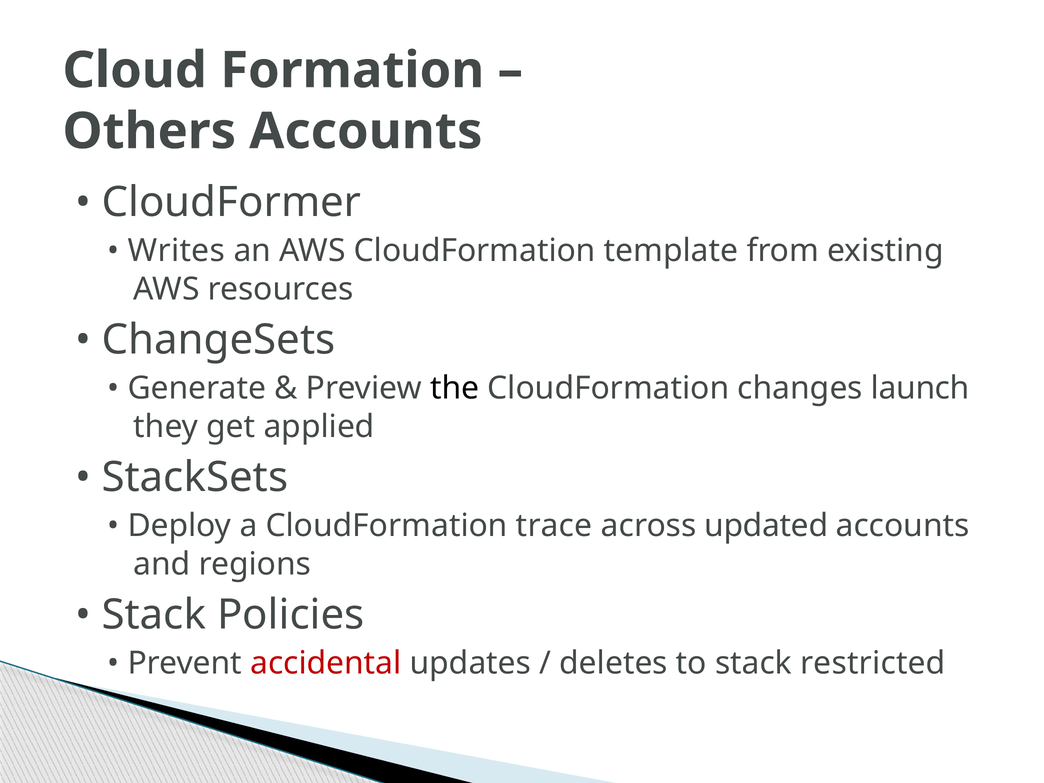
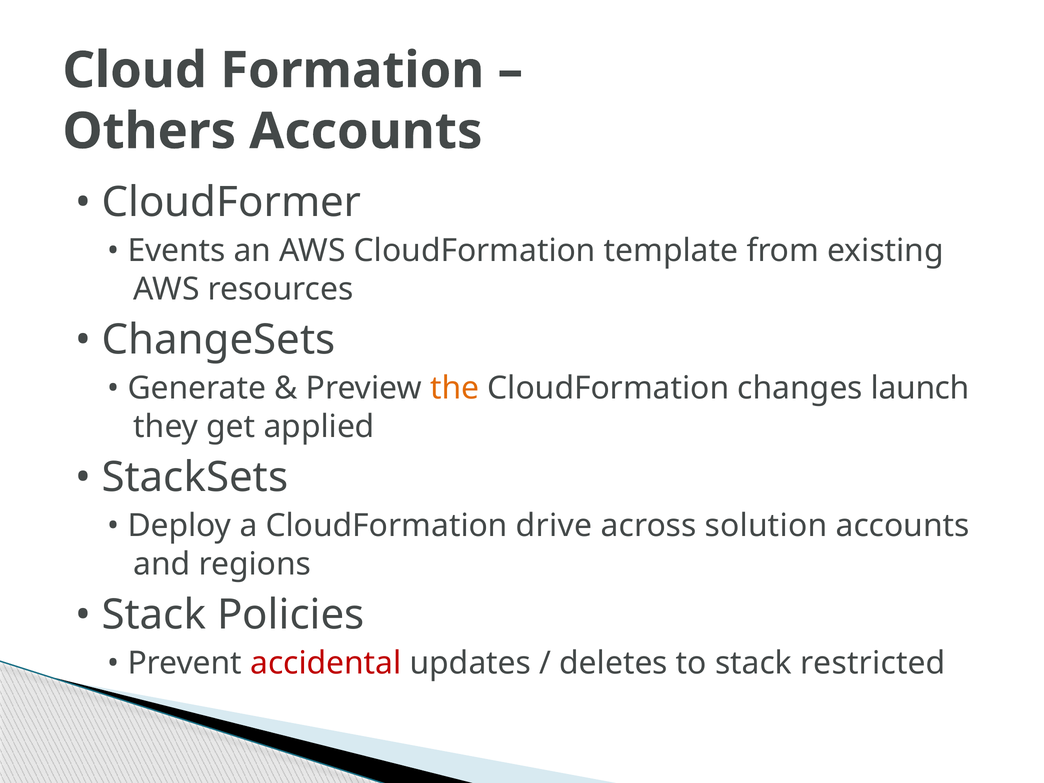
Writes: Writes -> Events
the colour: black -> orange
trace: trace -> drive
updated: updated -> solution
